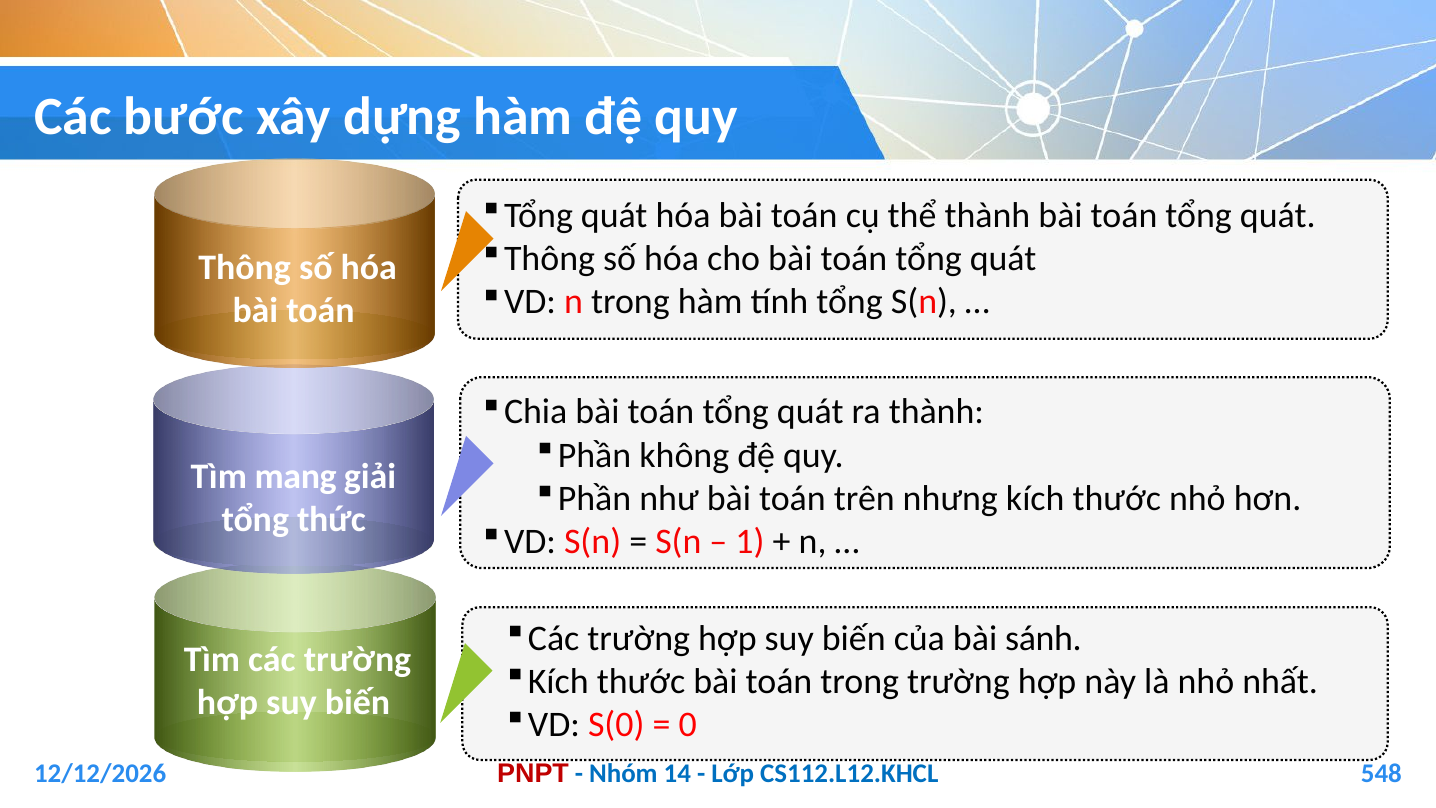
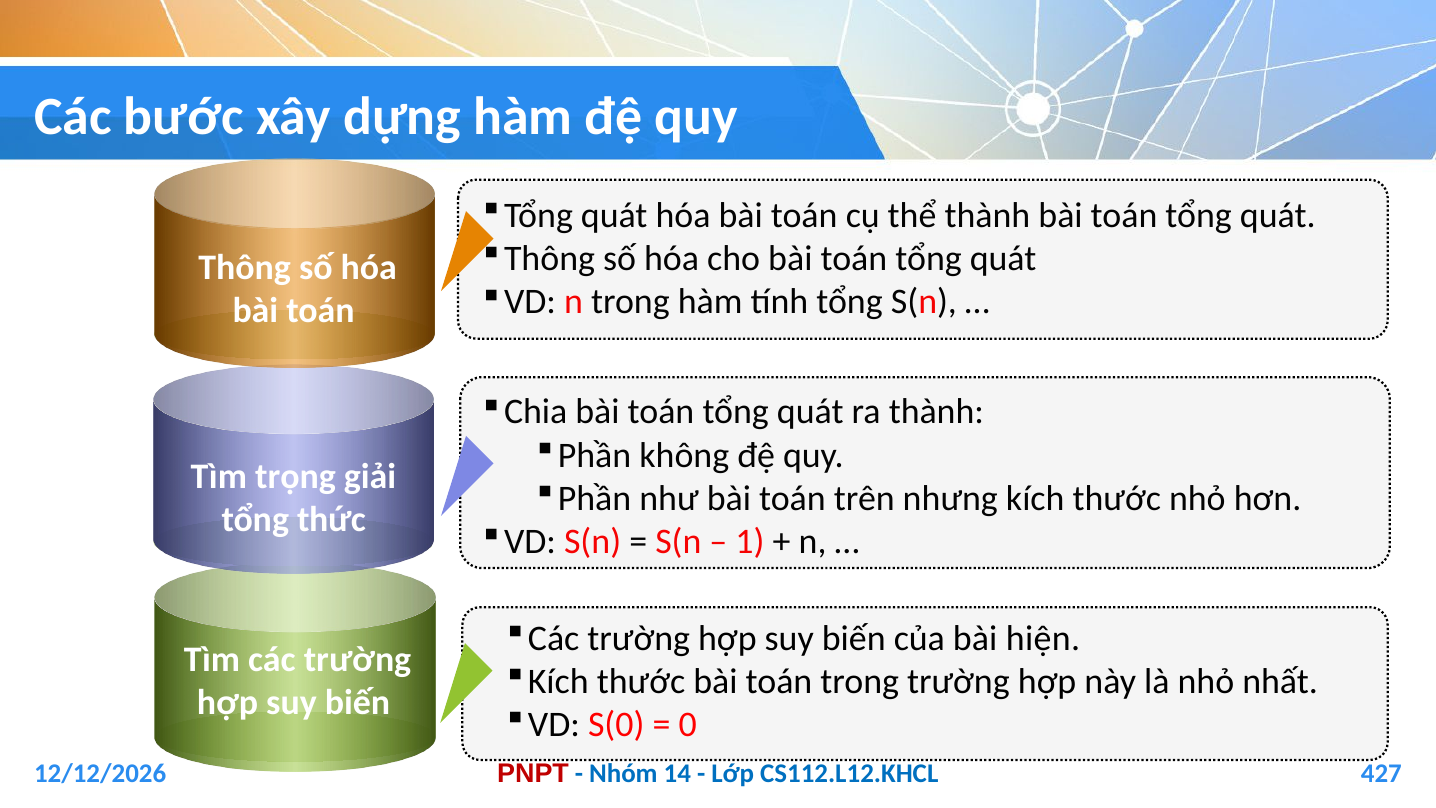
mang: mang -> trọng
sánh: sánh -> hiện
548: 548 -> 427
